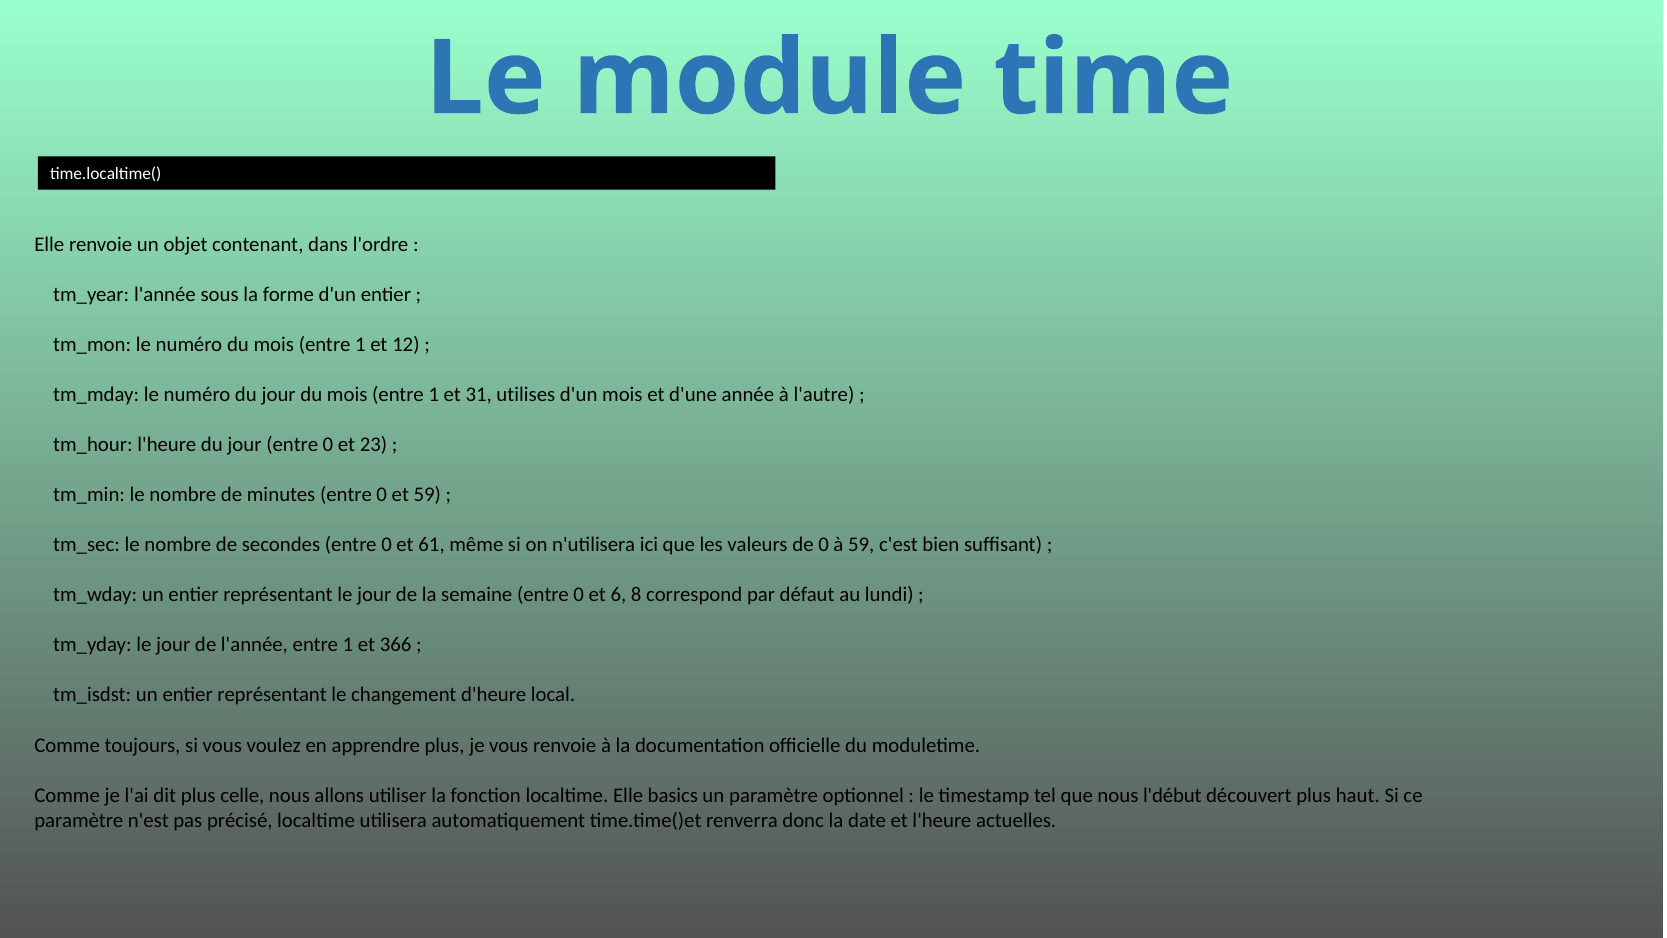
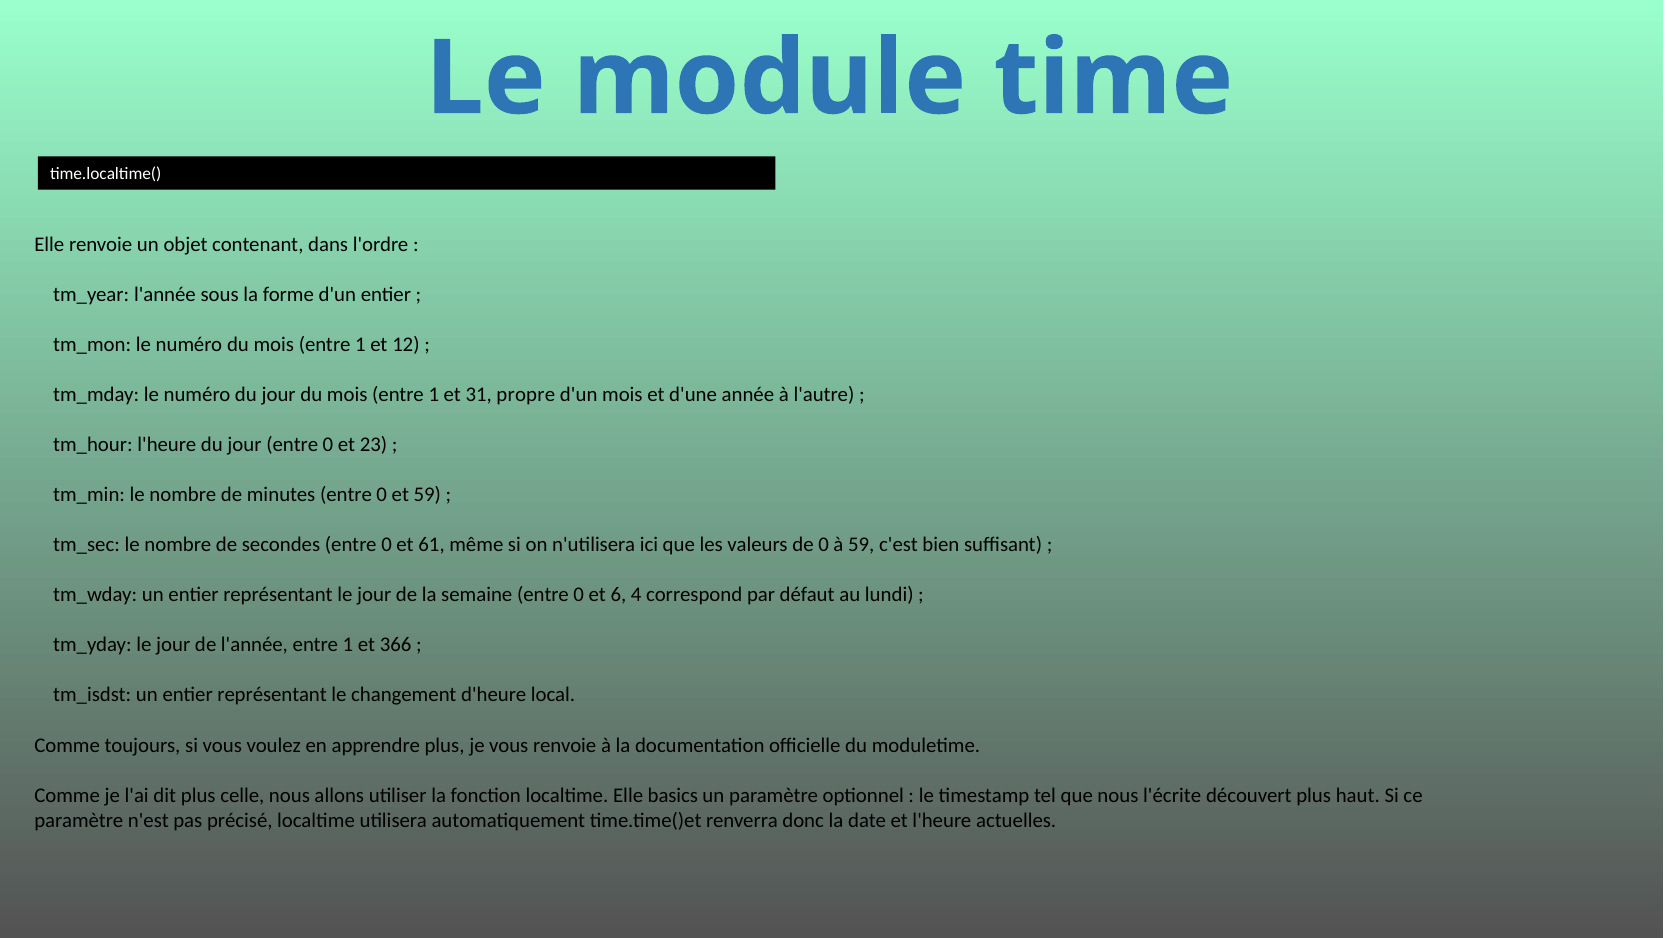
utilises: utilises -> propre
8: 8 -> 4
l'début: l'début -> l'écrite
